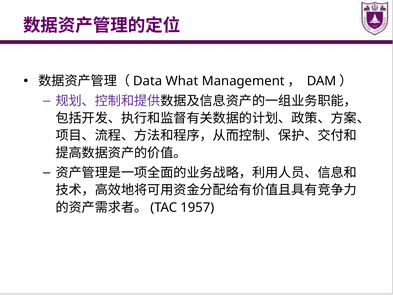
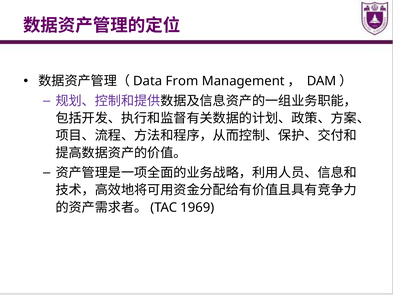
What: What -> From
1957: 1957 -> 1969
